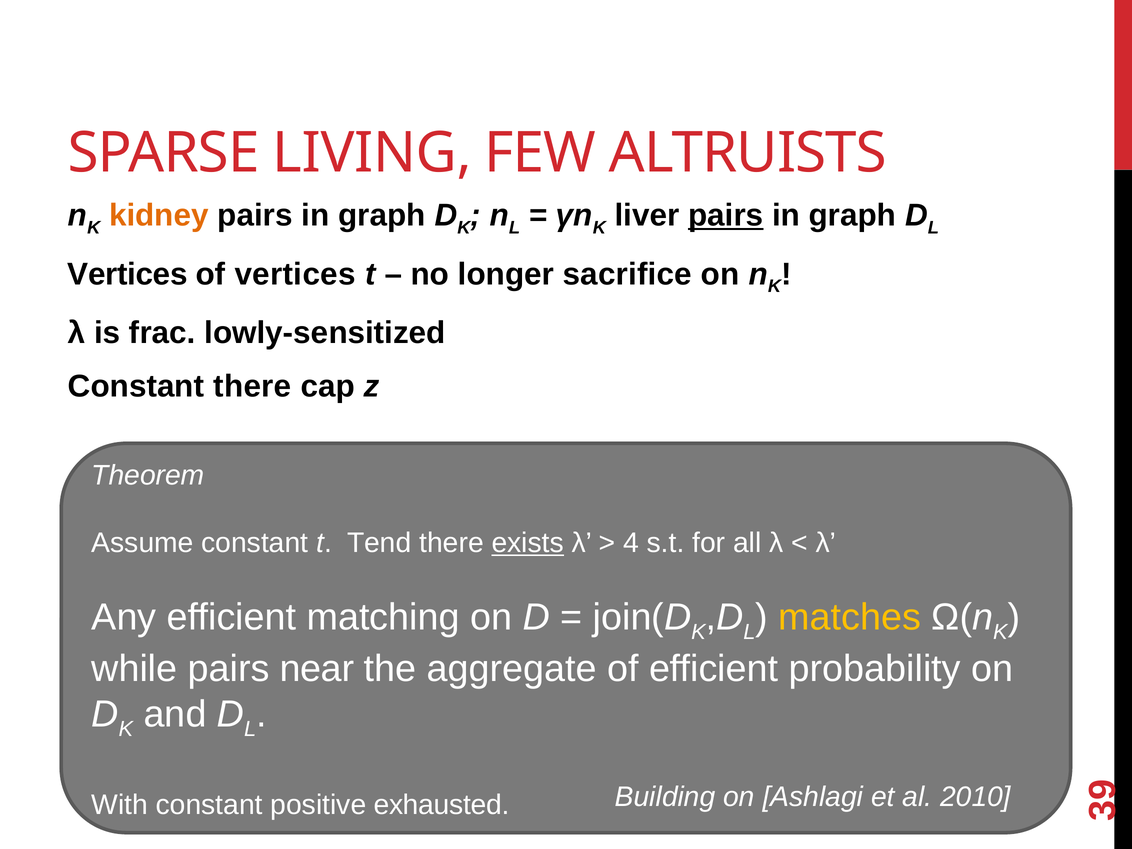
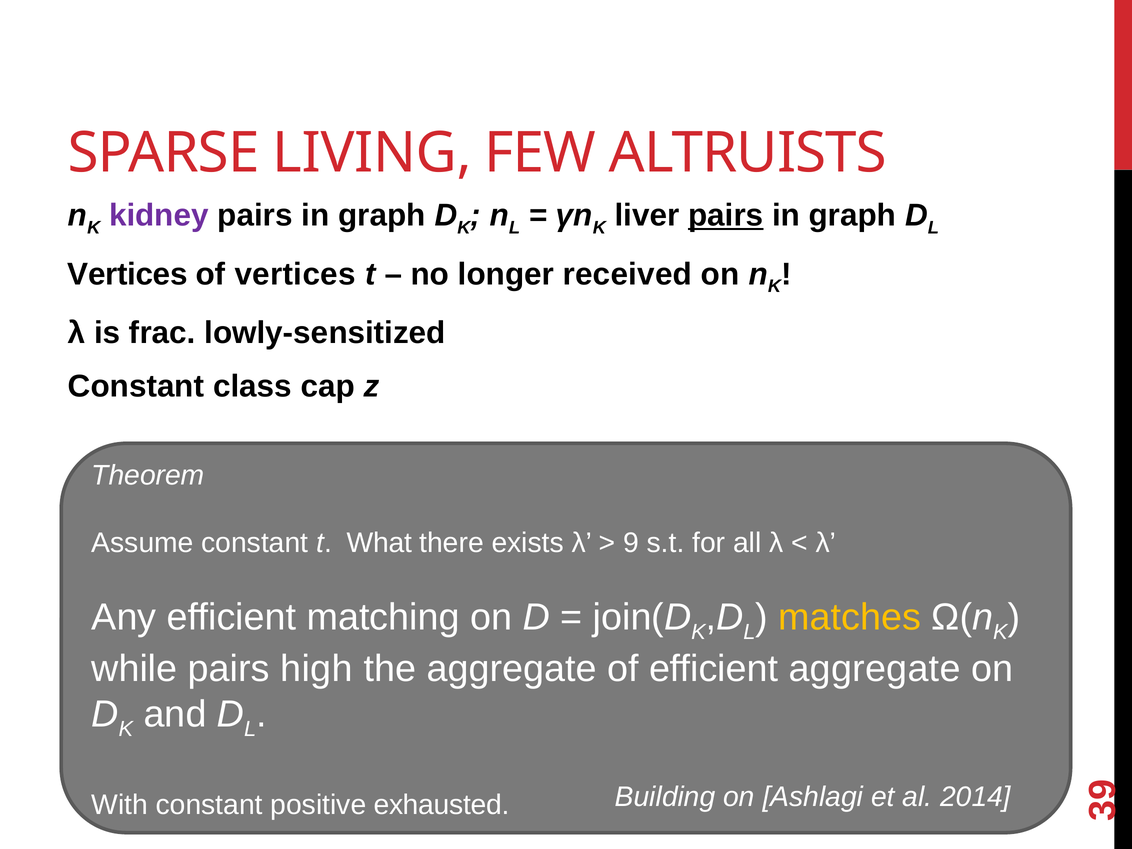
kidney colour: orange -> purple
sacrifice: sacrifice -> received
Constant there: there -> class
Tend: Tend -> What
exists underline: present -> none
4 at (631, 543): 4 -> 9
near: near -> high
efficient probability: probability -> aggregate
2010: 2010 -> 2014
